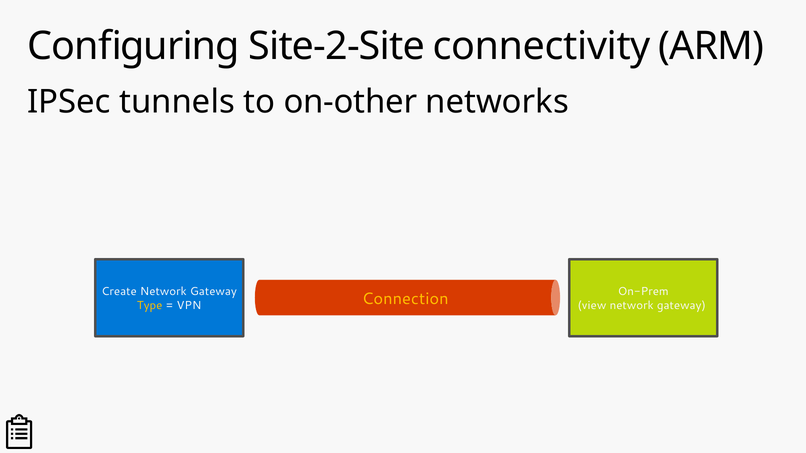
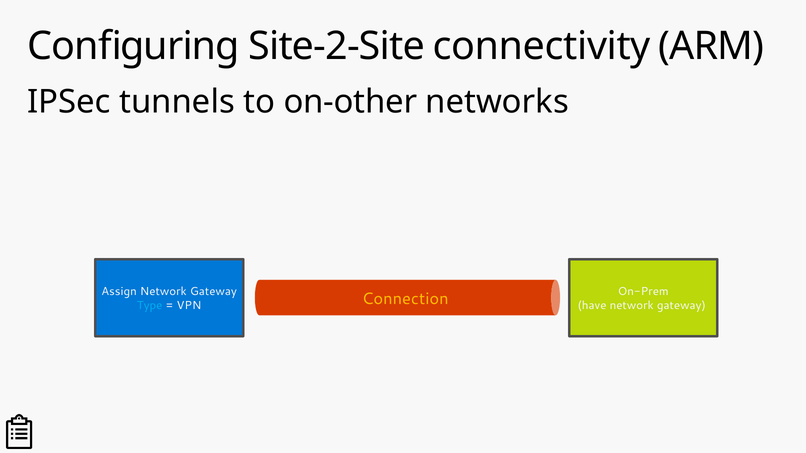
Create: Create -> Assign
Type colour: yellow -> light blue
view: view -> have
